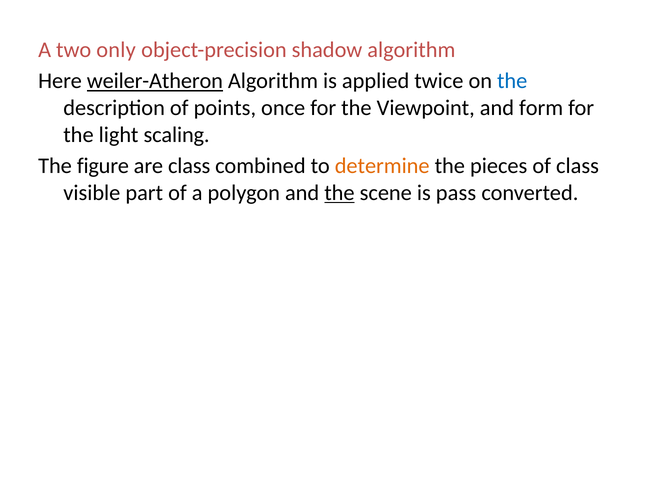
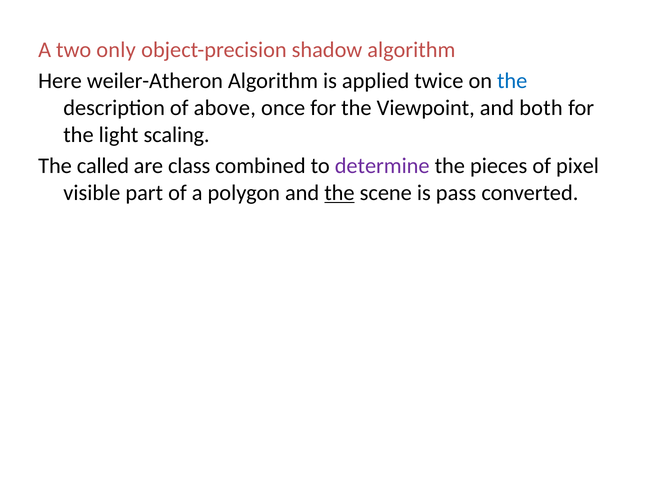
weiler-Atheron underline: present -> none
points: points -> above
form: form -> both
figure: figure -> called
determine colour: orange -> purple
of class: class -> pixel
